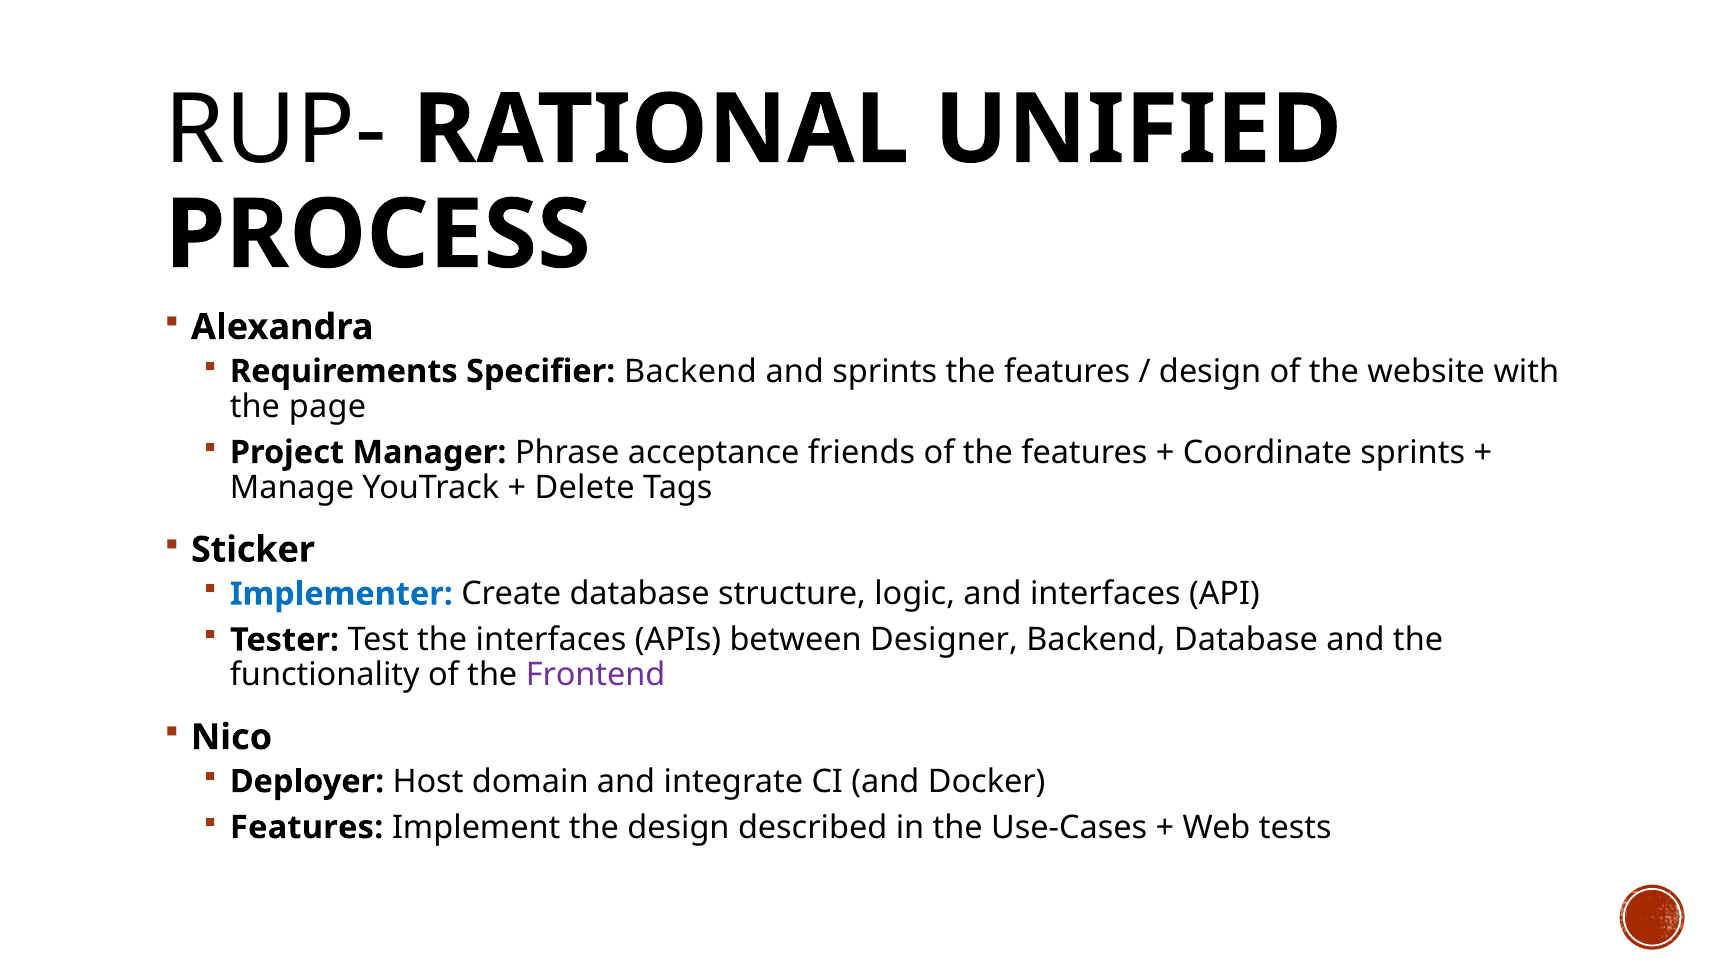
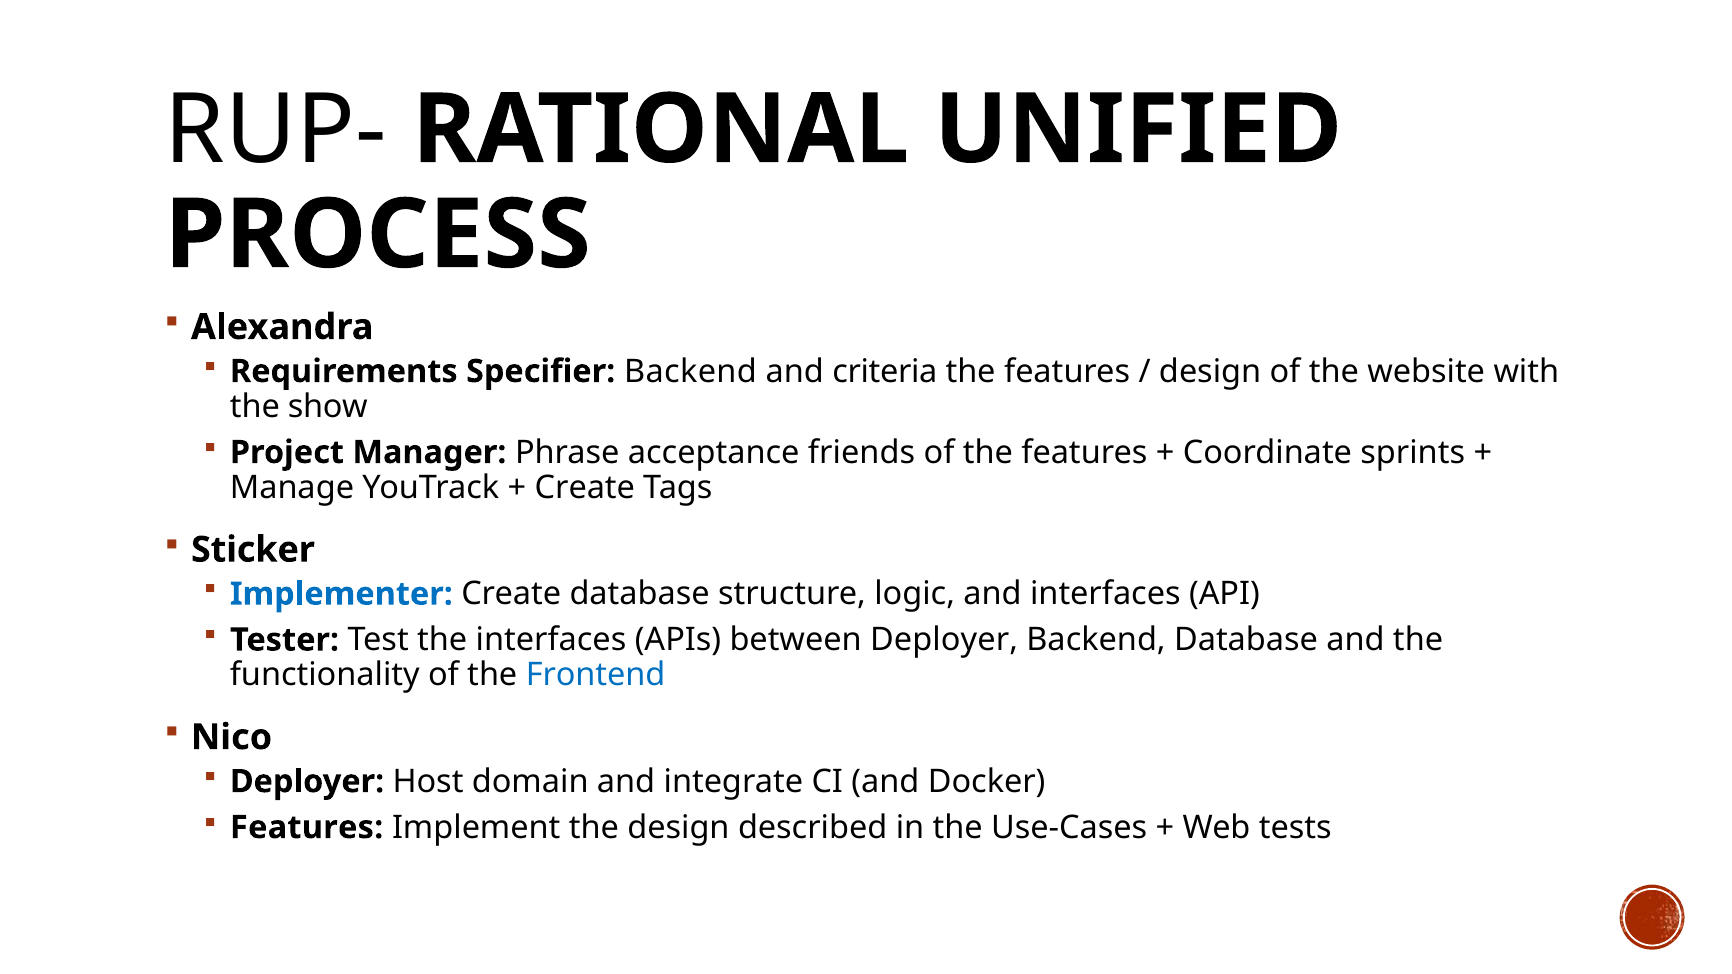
and sprints: sprints -> criteria
page: page -> show
Delete at (585, 488): Delete -> Create
between Designer: Designer -> Deployer
Frontend colour: purple -> blue
